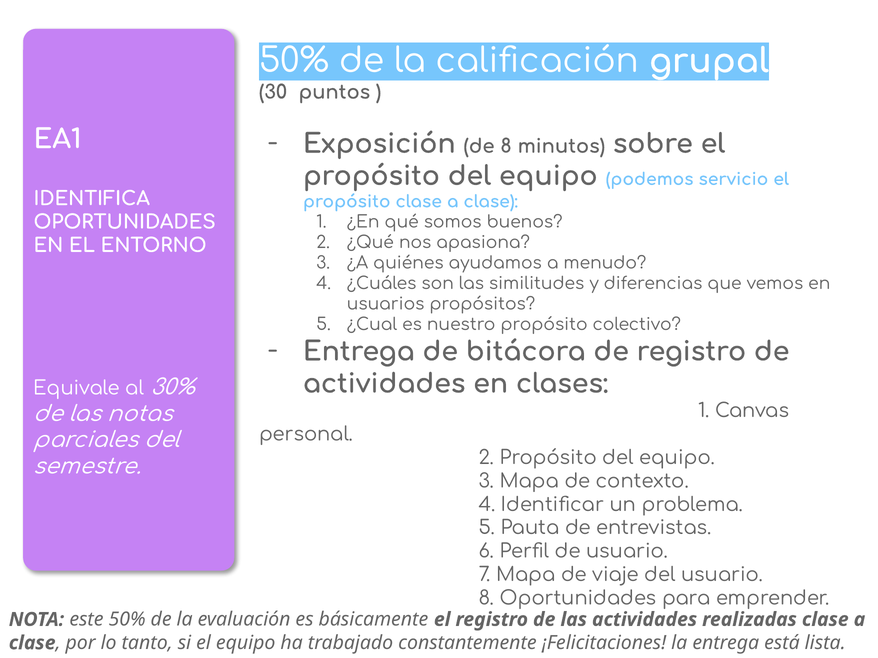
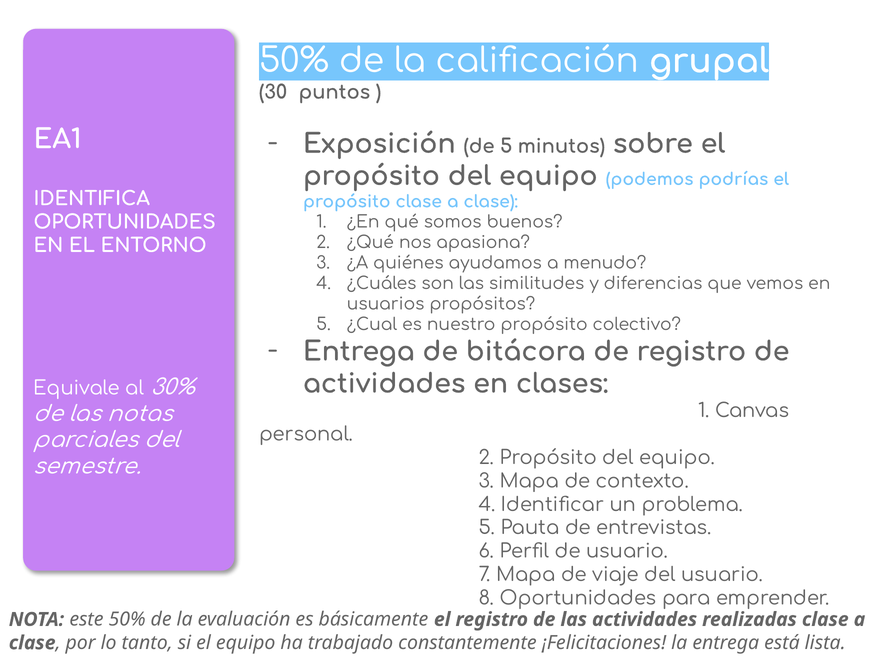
de 8: 8 -> 5
servicio: servicio -> podrías
